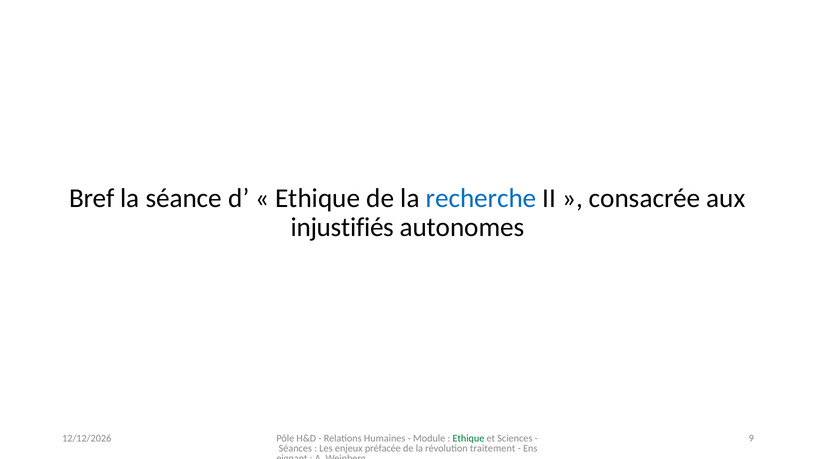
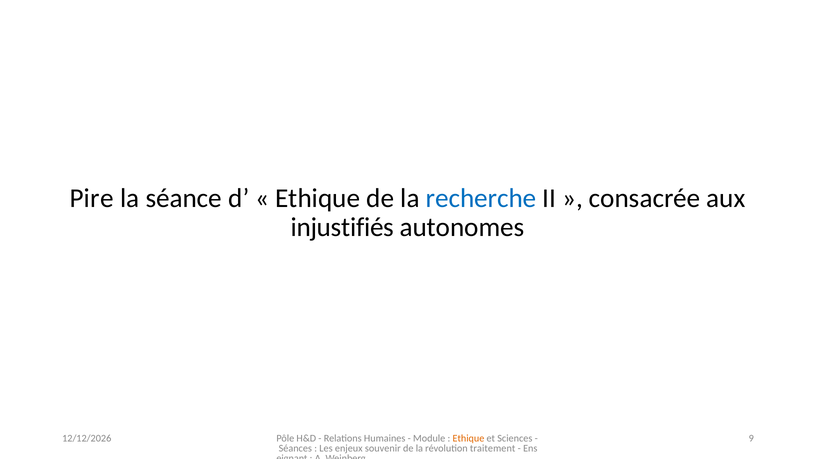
Bref: Bref -> Pire
Ethique at (468, 438) colour: green -> orange
préfacée: préfacée -> souvenir
